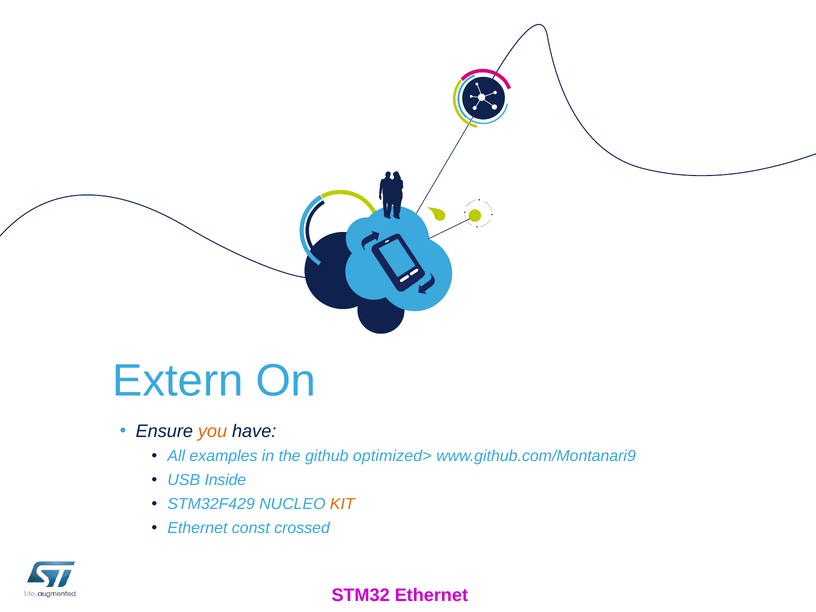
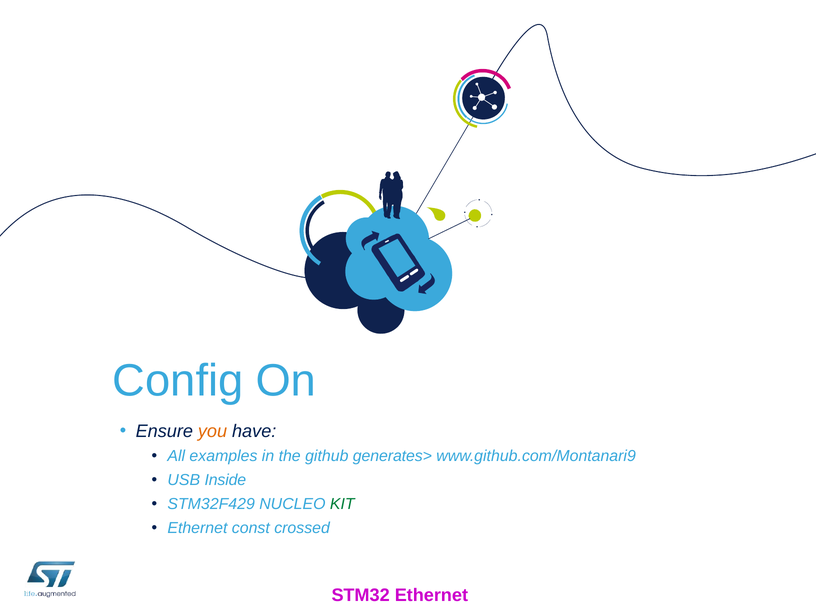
Extern: Extern -> Config
optimized>: optimized> -> generates>
KIT colour: orange -> green
